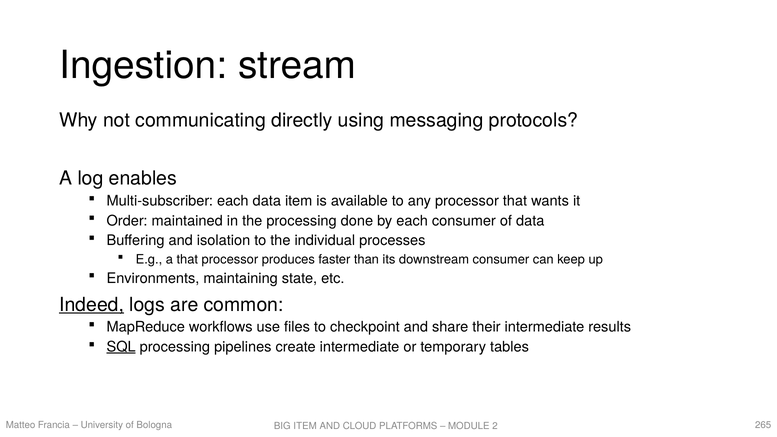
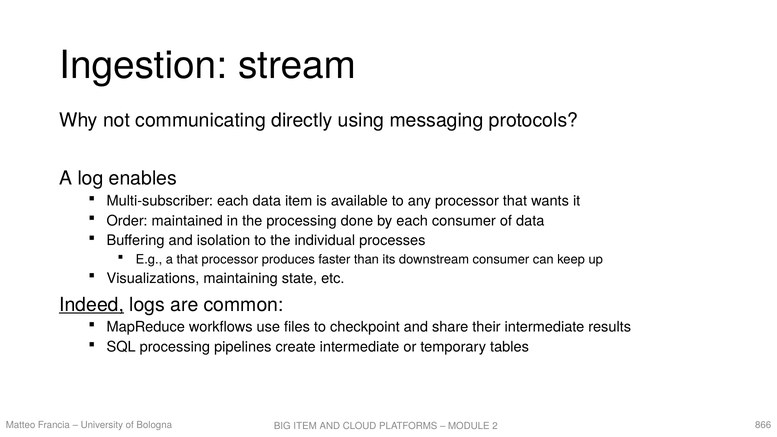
Environments: Environments -> Visualizations
SQL underline: present -> none
265: 265 -> 866
